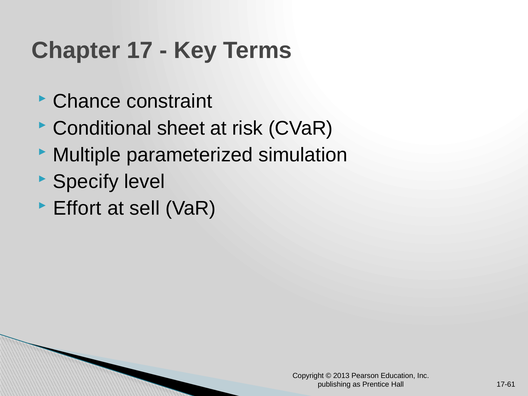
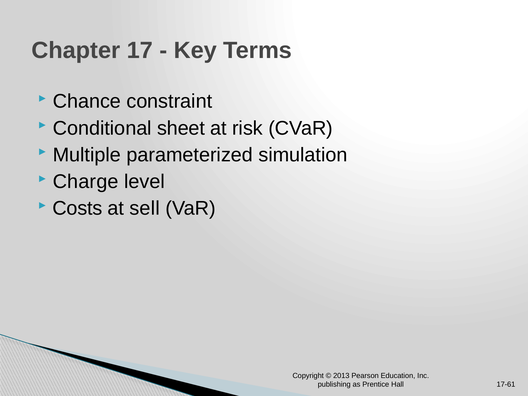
Specify: Specify -> Charge
Effort: Effort -> Costs
